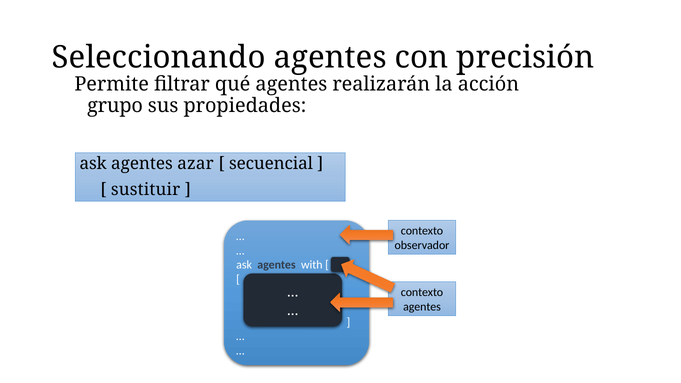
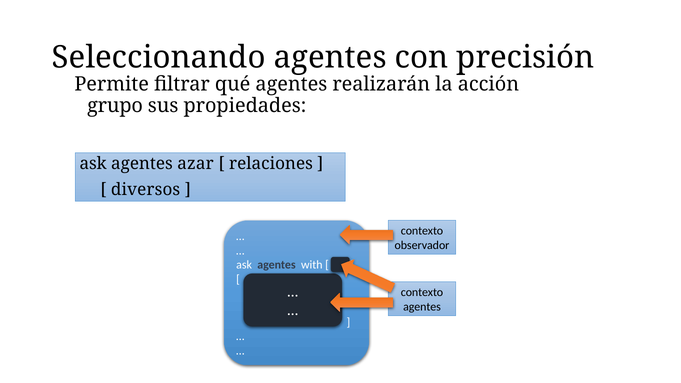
secuencial: secuencial -> relaciones
sustituir: sustituir -> diversos
